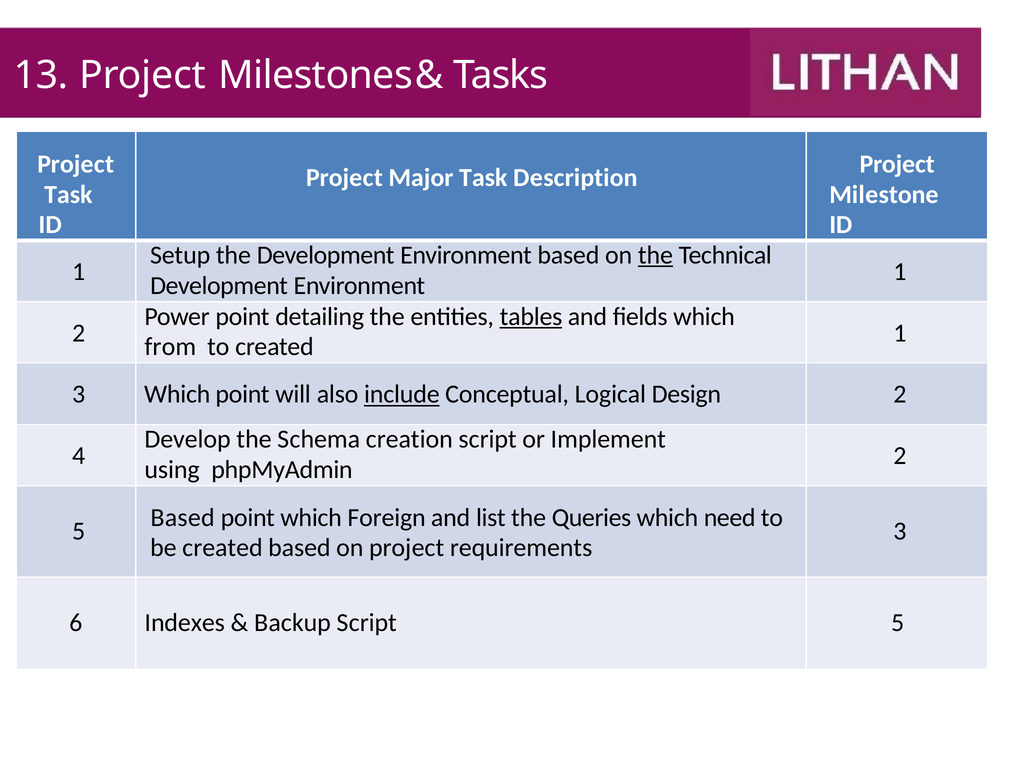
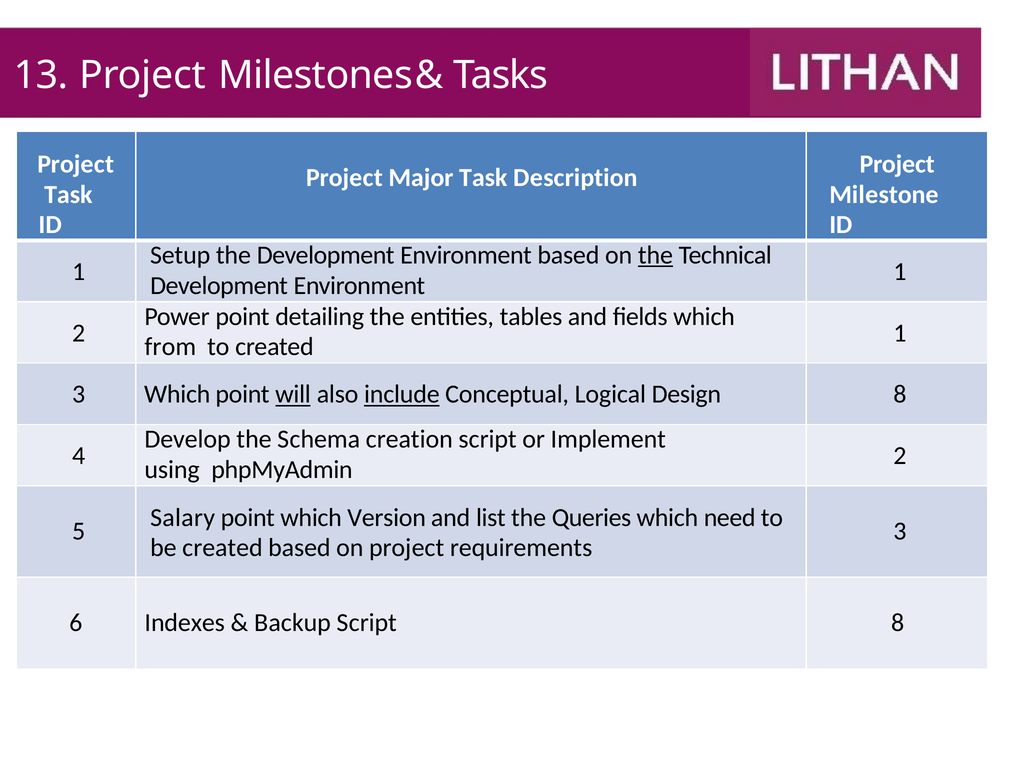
tables underline: present -> none
will underline: none -> present
Design 2: 2 -> 8
Based at (183, 518): Based -> Salary
Foreign: Foreign -> Version
Script 5: 5 -> 8
